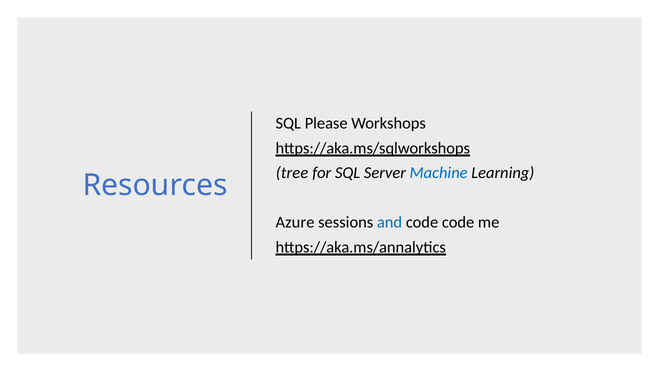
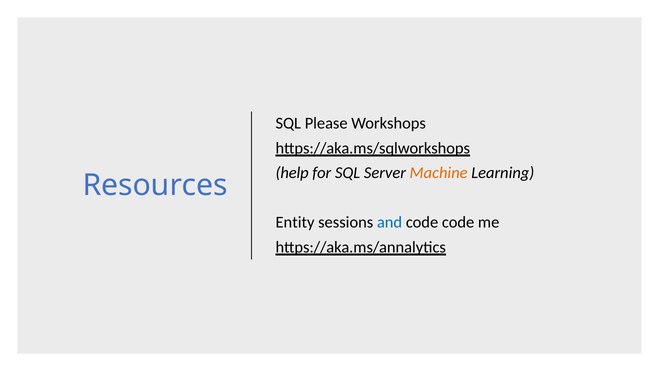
tree: tree -> help
Machine colour: blue -> orange
Azure: Azure -> Entity
